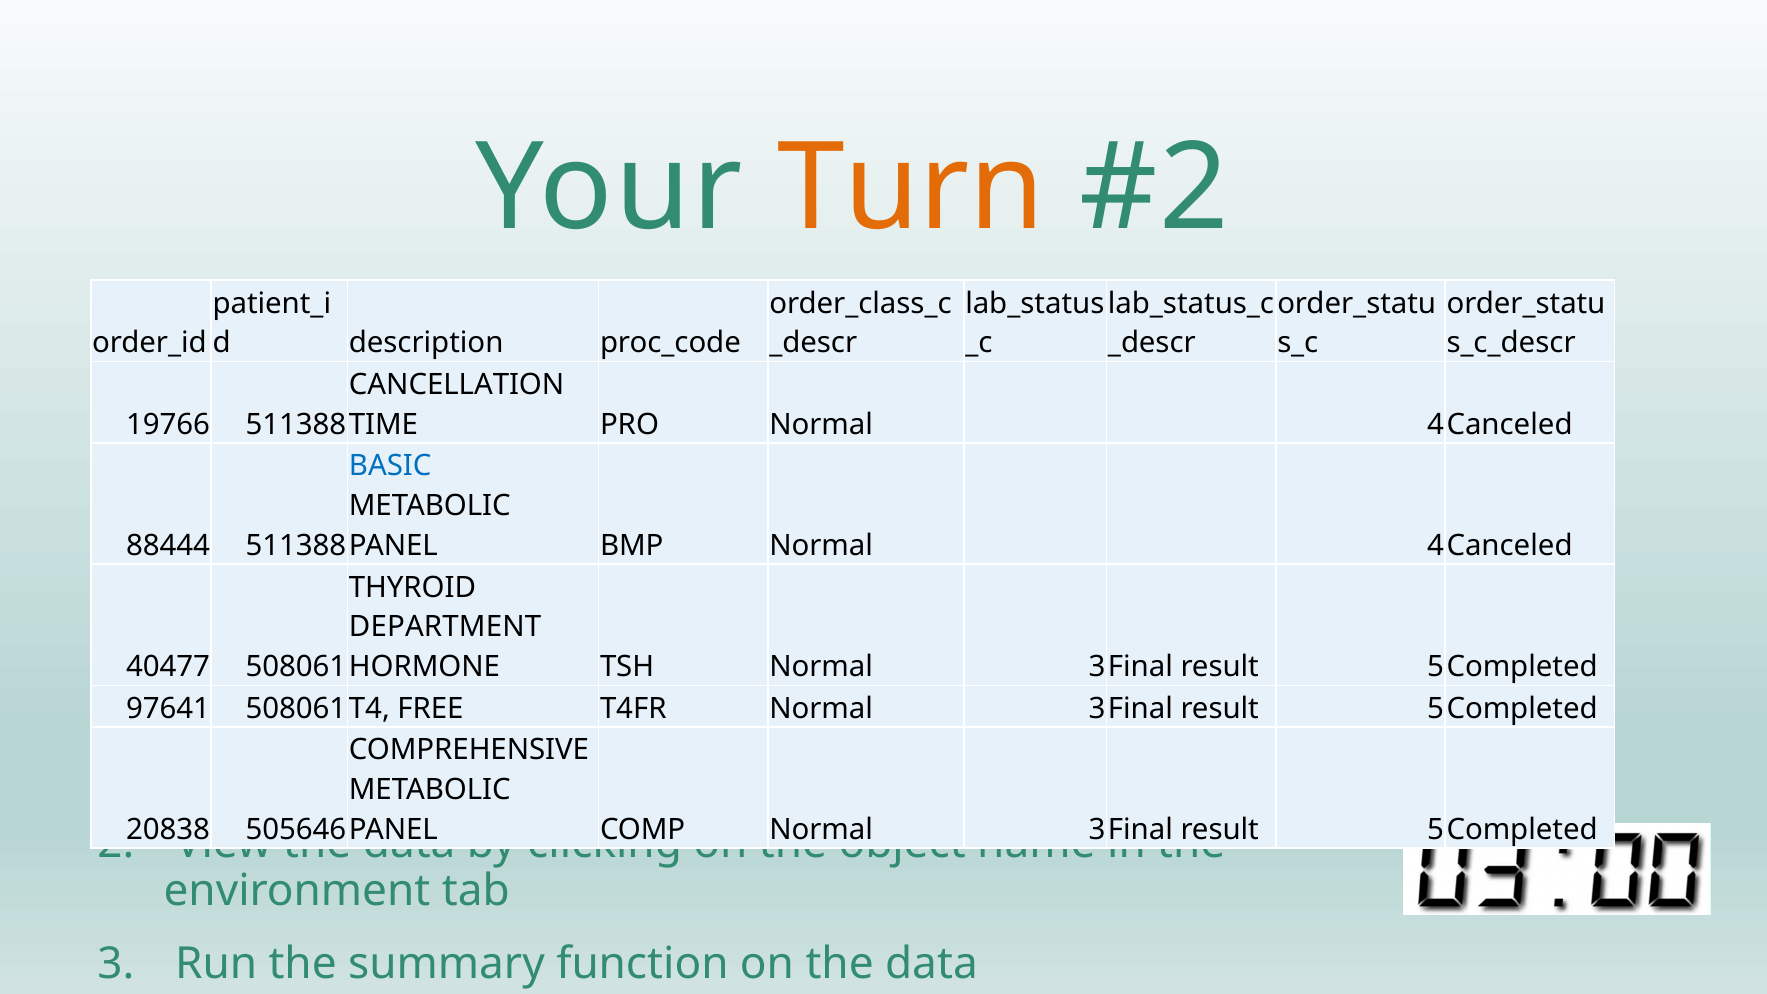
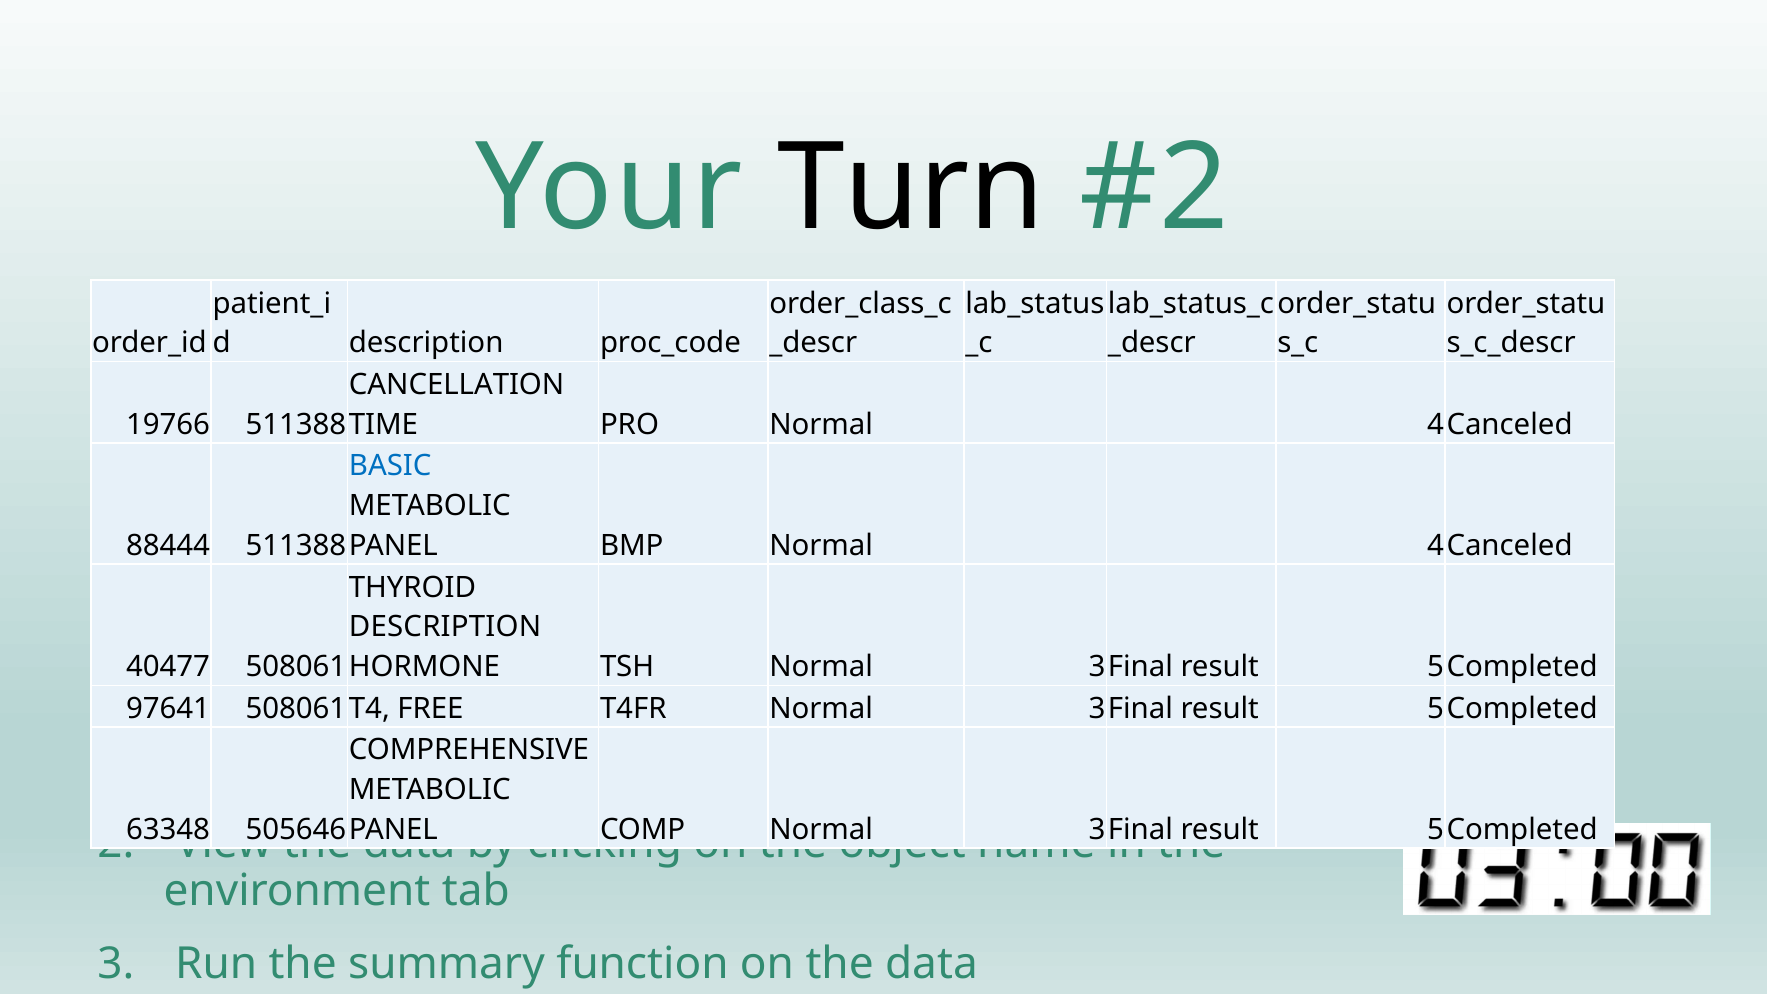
Turn colour: orange -> black
DEPARTMENT at (445, 627): DEPARTMENT -> DESCRIPTION
20838: 20838 -> 63348
